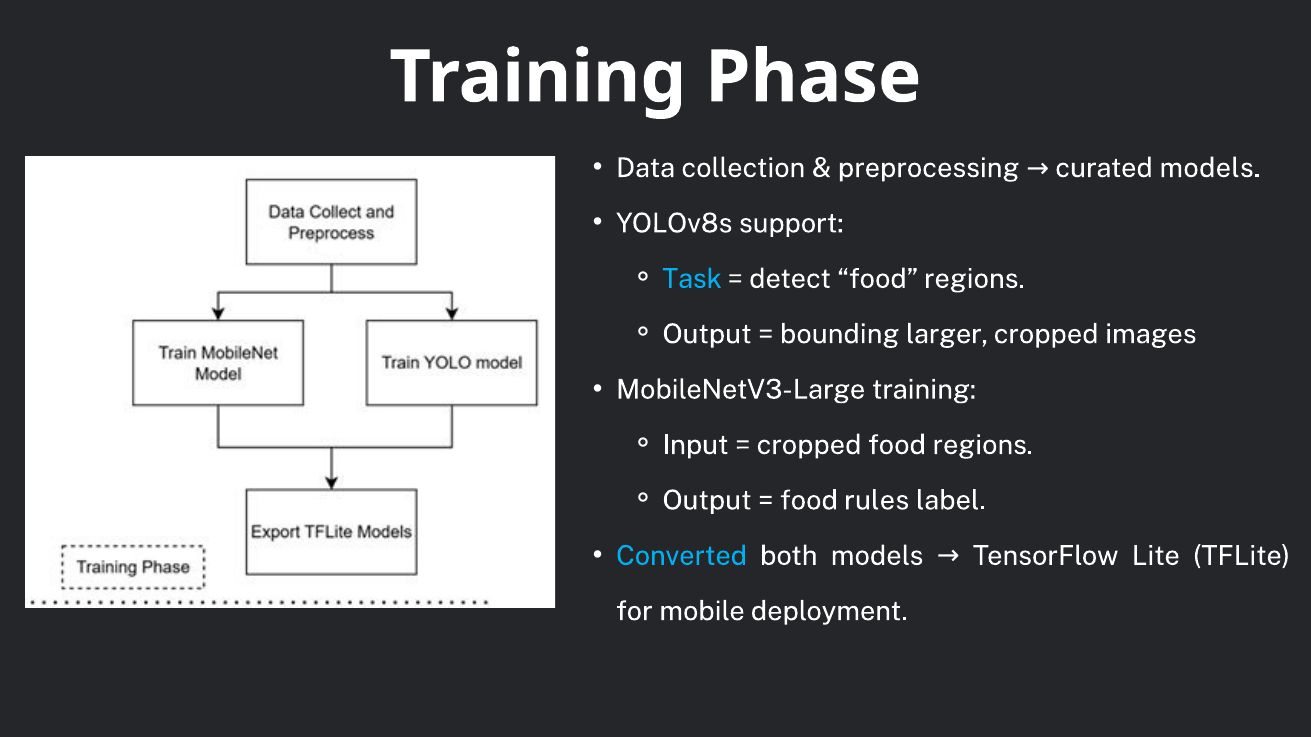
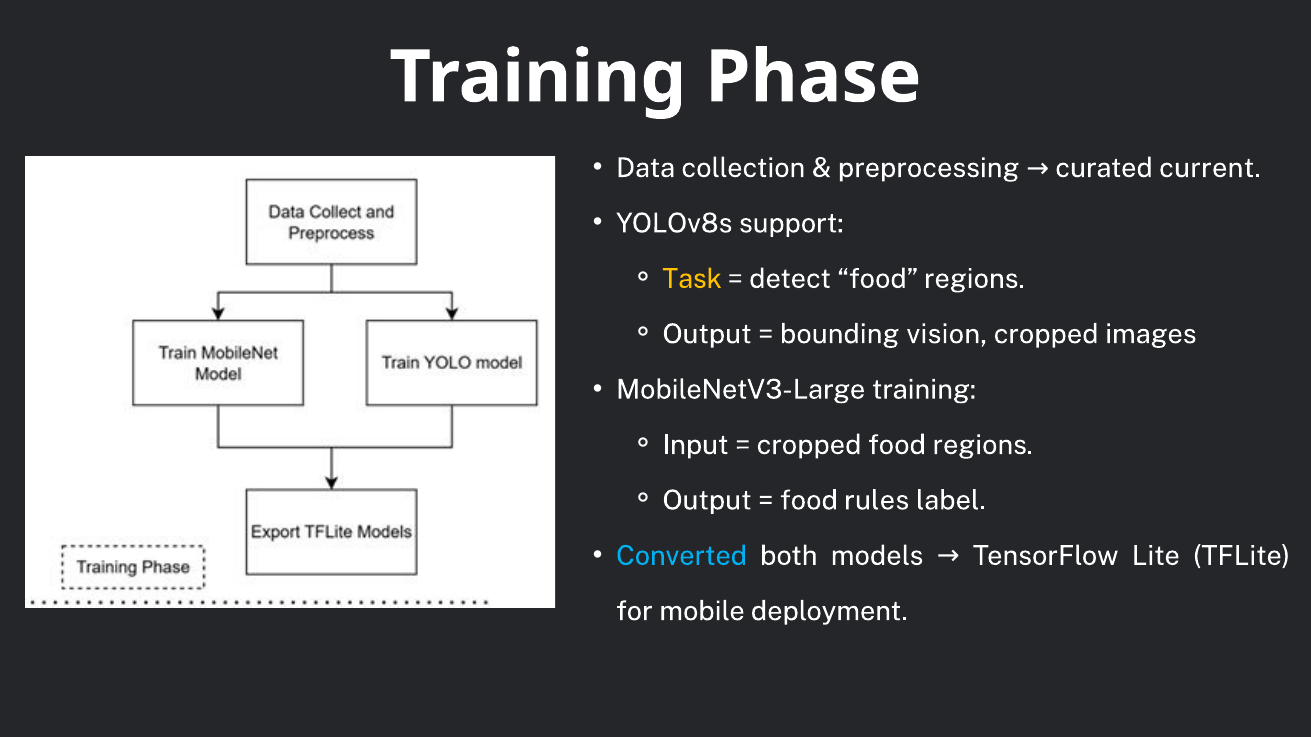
curated models: models -> current
Task colour: light blue -> yellow
larger: larger -> vision
